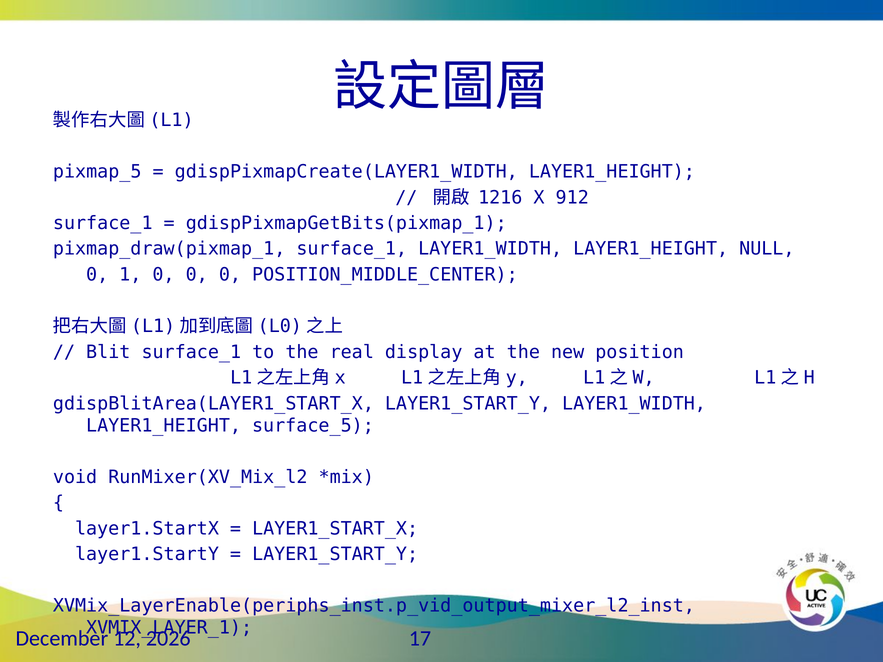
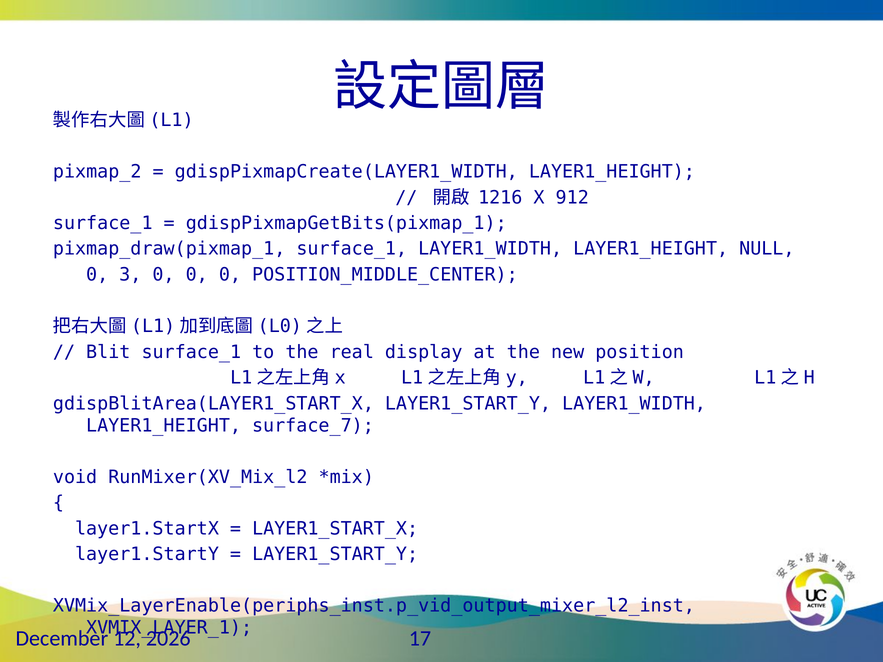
pixmap_5: pixmap_5 -> pixmap_2
1: 1 -> 3
surface_5: surface_5 -> surface_7
